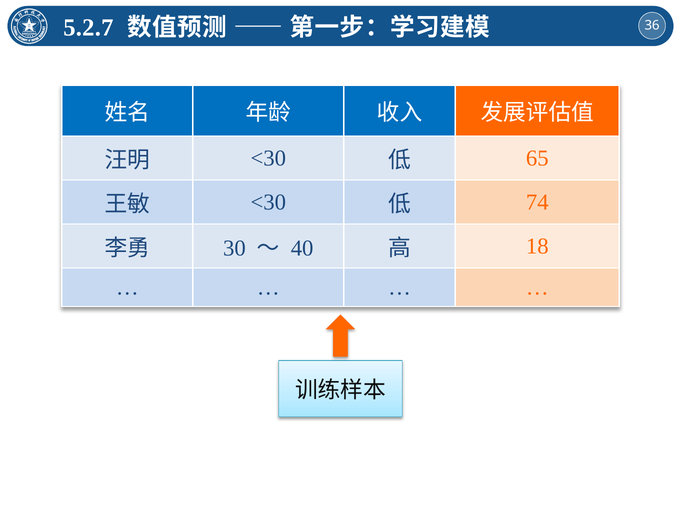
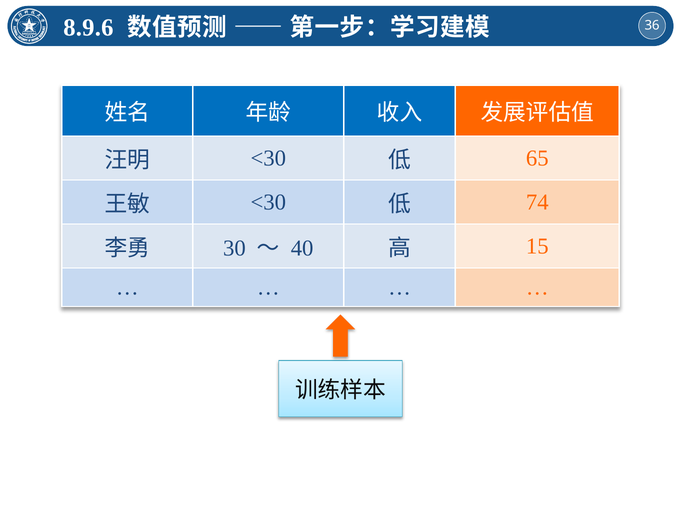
5.2.7: 5.2.7 -> 8.9.6
18: 18 -> 15
